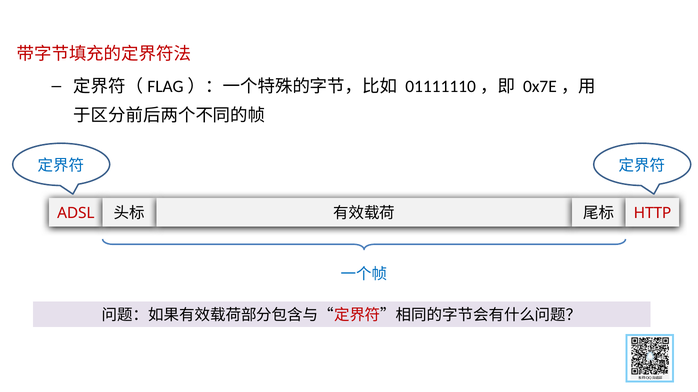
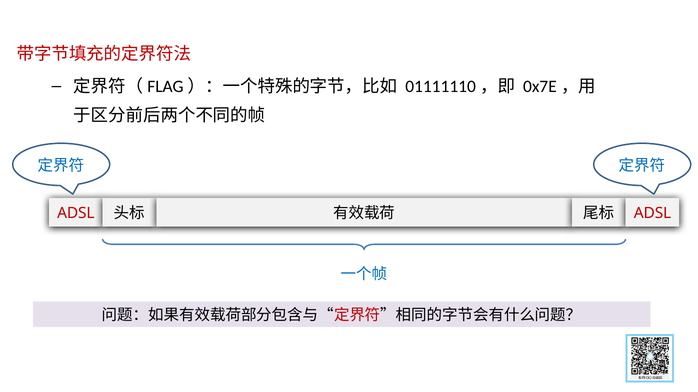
HTTP at (653, 214): HTTP -> ADSL
